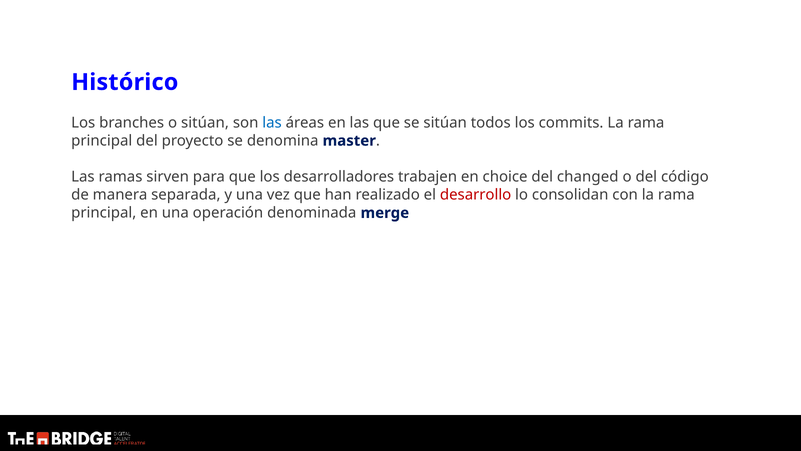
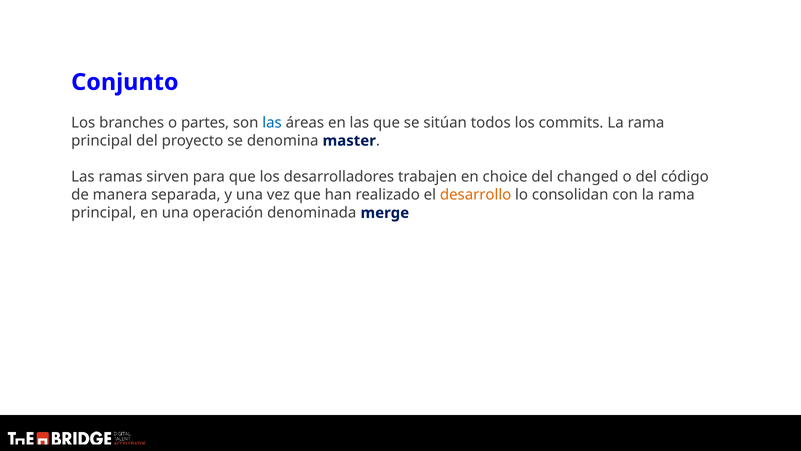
Histórico: Histórico -> Conjunto
o sitúan: sitúan -> partes
desarrollo colour: red -> orange
